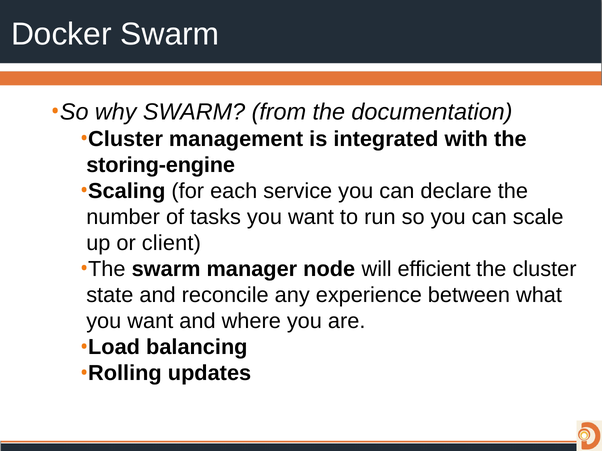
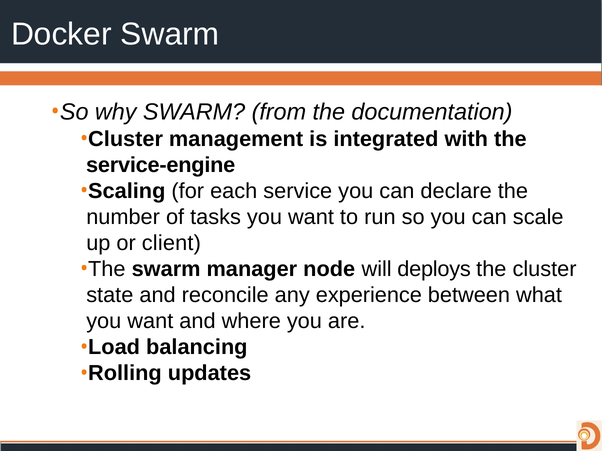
storing-engine: storing-engine -> service-engine
efficient: efficient -> deploys
